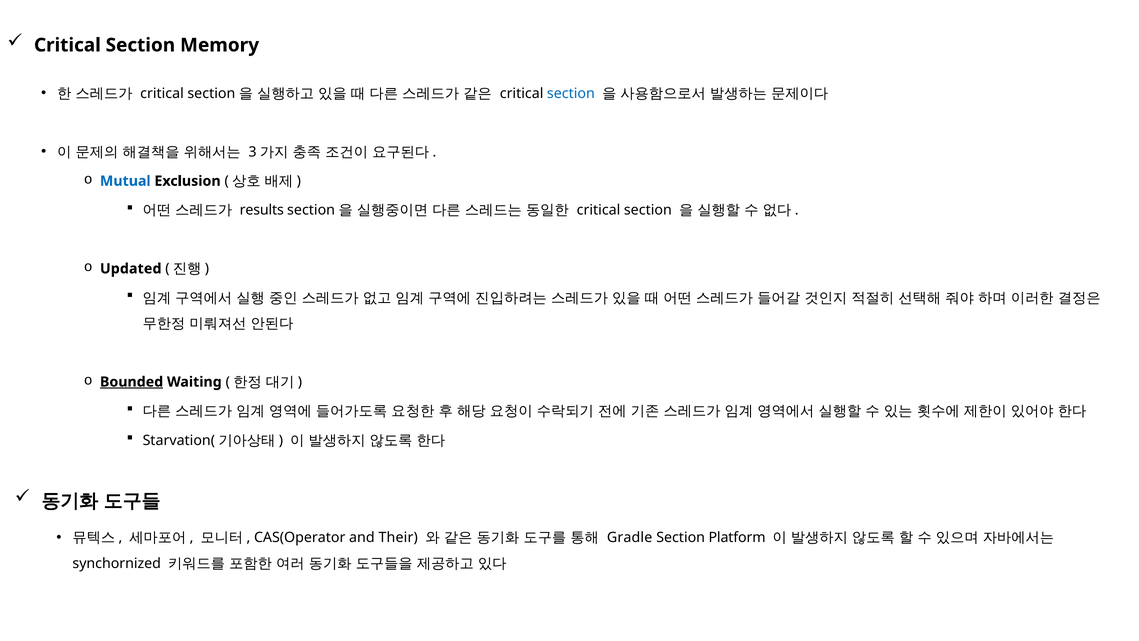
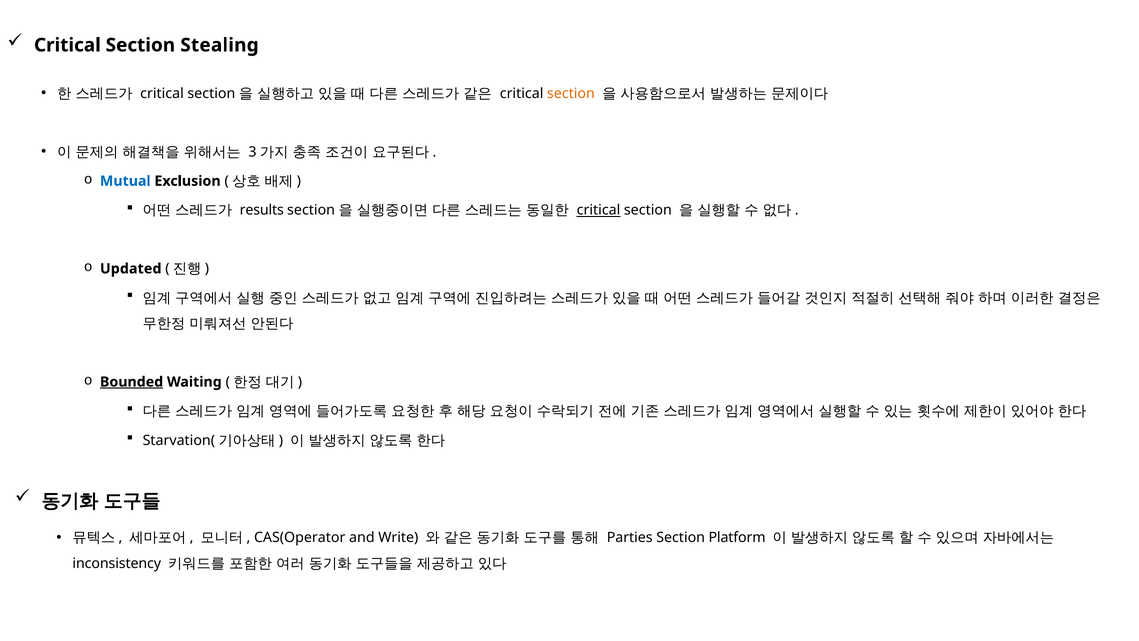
Memory: Memory -> Stealing
section at (571, 93) colour: blue -> orange
critical at (599, 210) underline: none -> present
Their: Their -> Write
Gradle: Gradle -> Parties
synchornized: synchornized -> inconsistency
